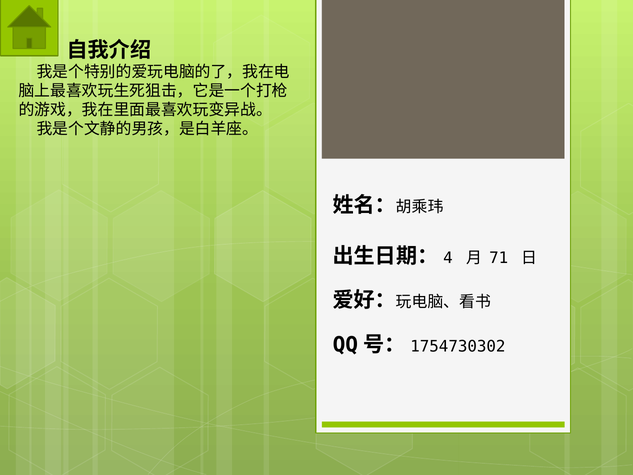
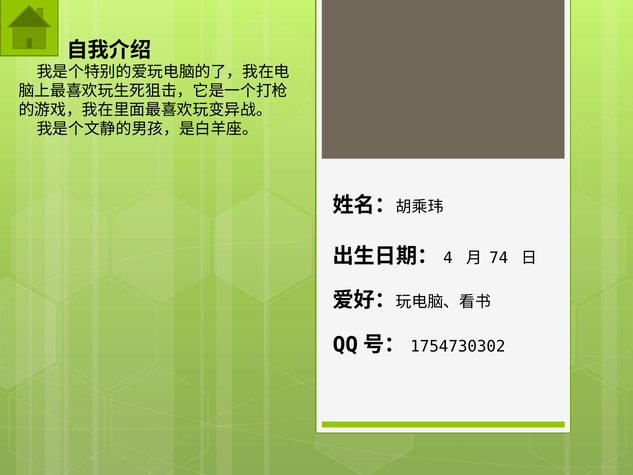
71: 71 -> 74
